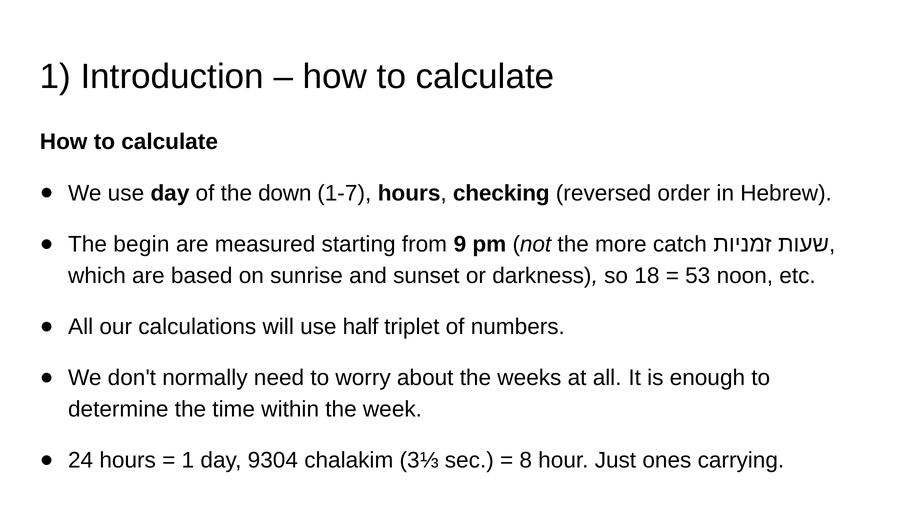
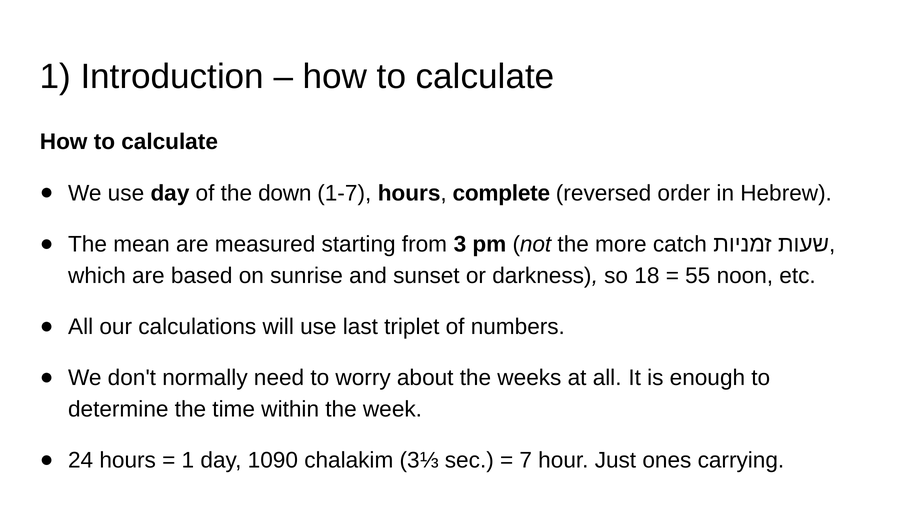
checking: checking -> complete
begin: begin -> mean
9: 9 -> 3
53: 53 -> 55
half: half -> last
9304: 9304 -> 1090
8: 8 -> 7
